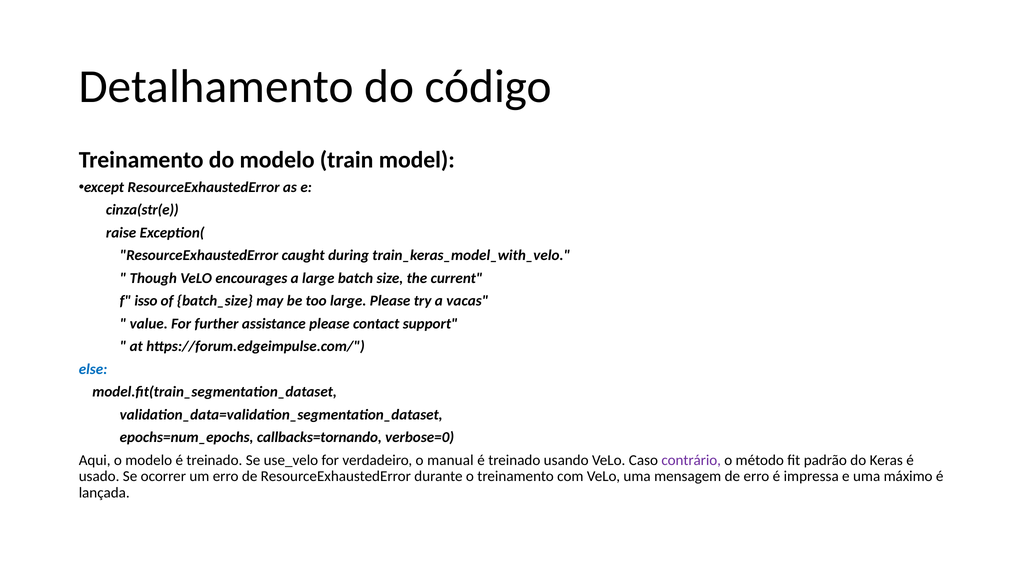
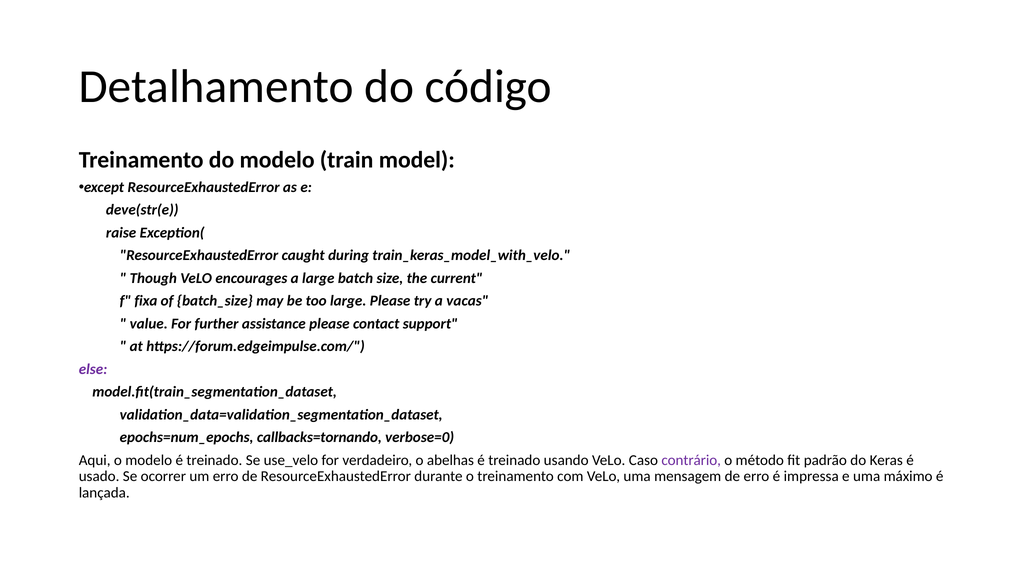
cinza(str(e: cinza(str(e -> deve(str(e
isso: isso -> fixa
else colour: blue -> purple
manual: manual -> abelhas
